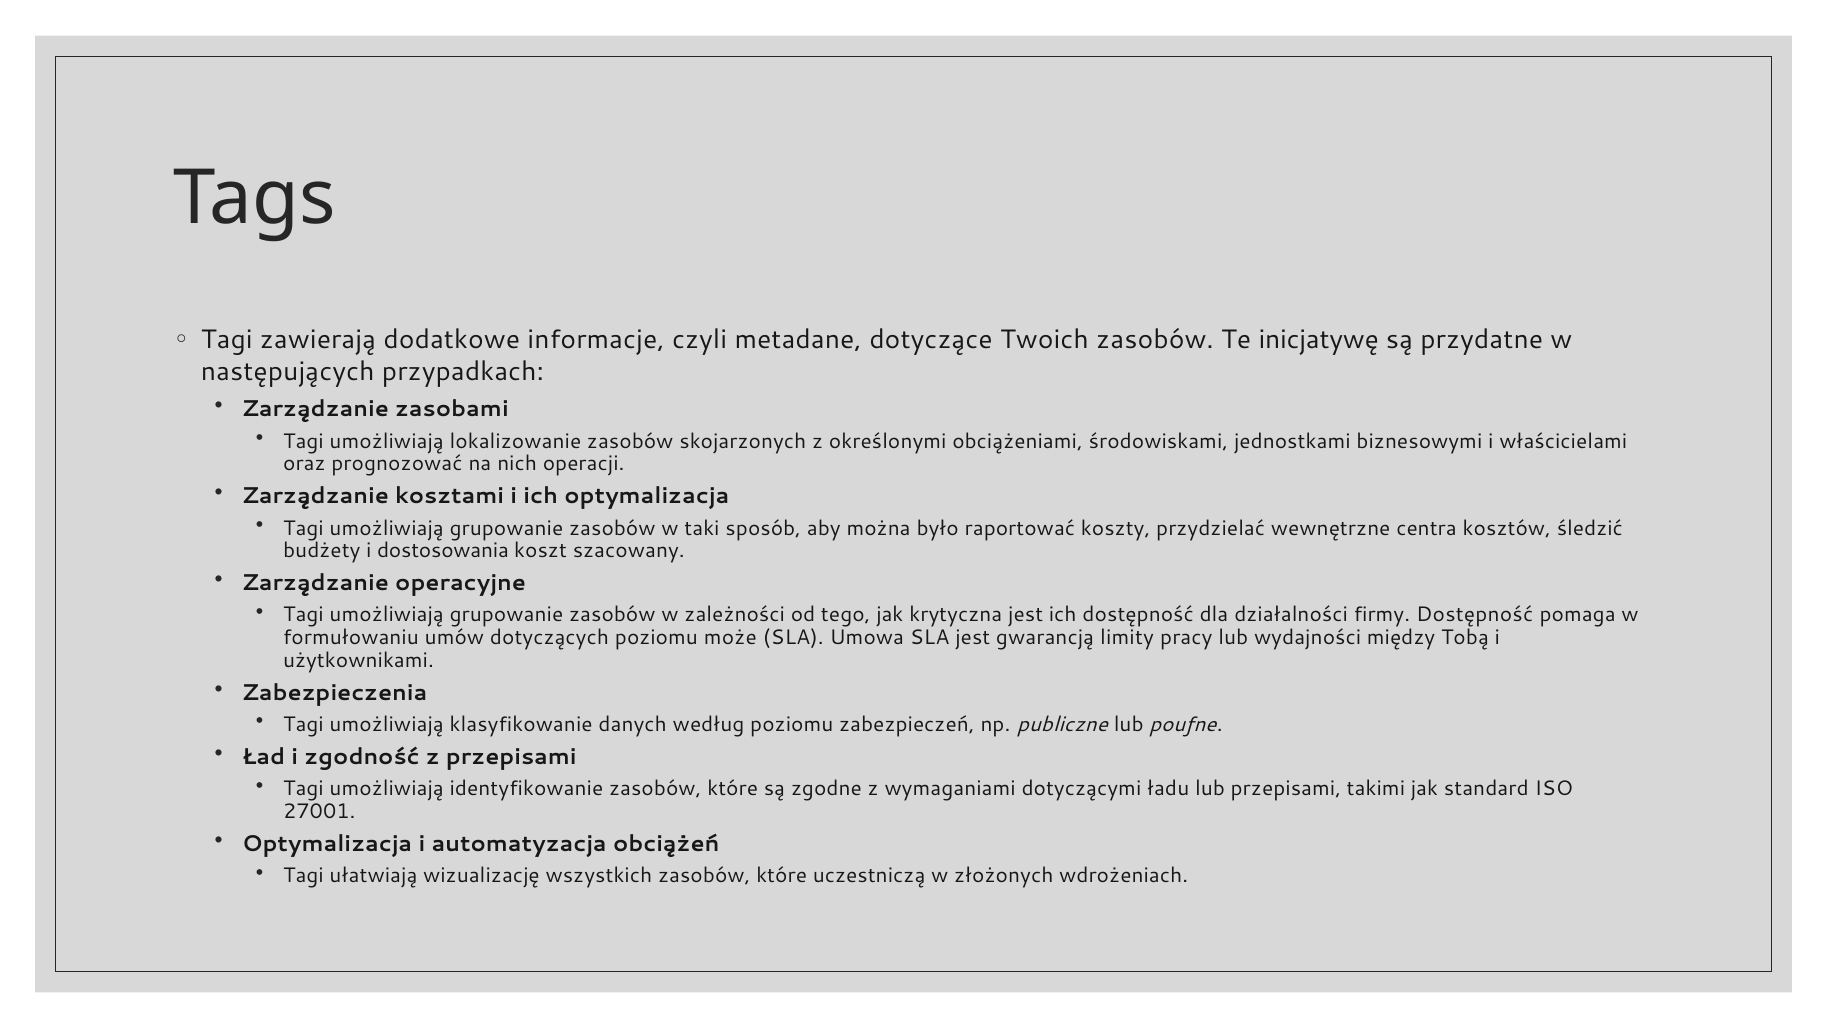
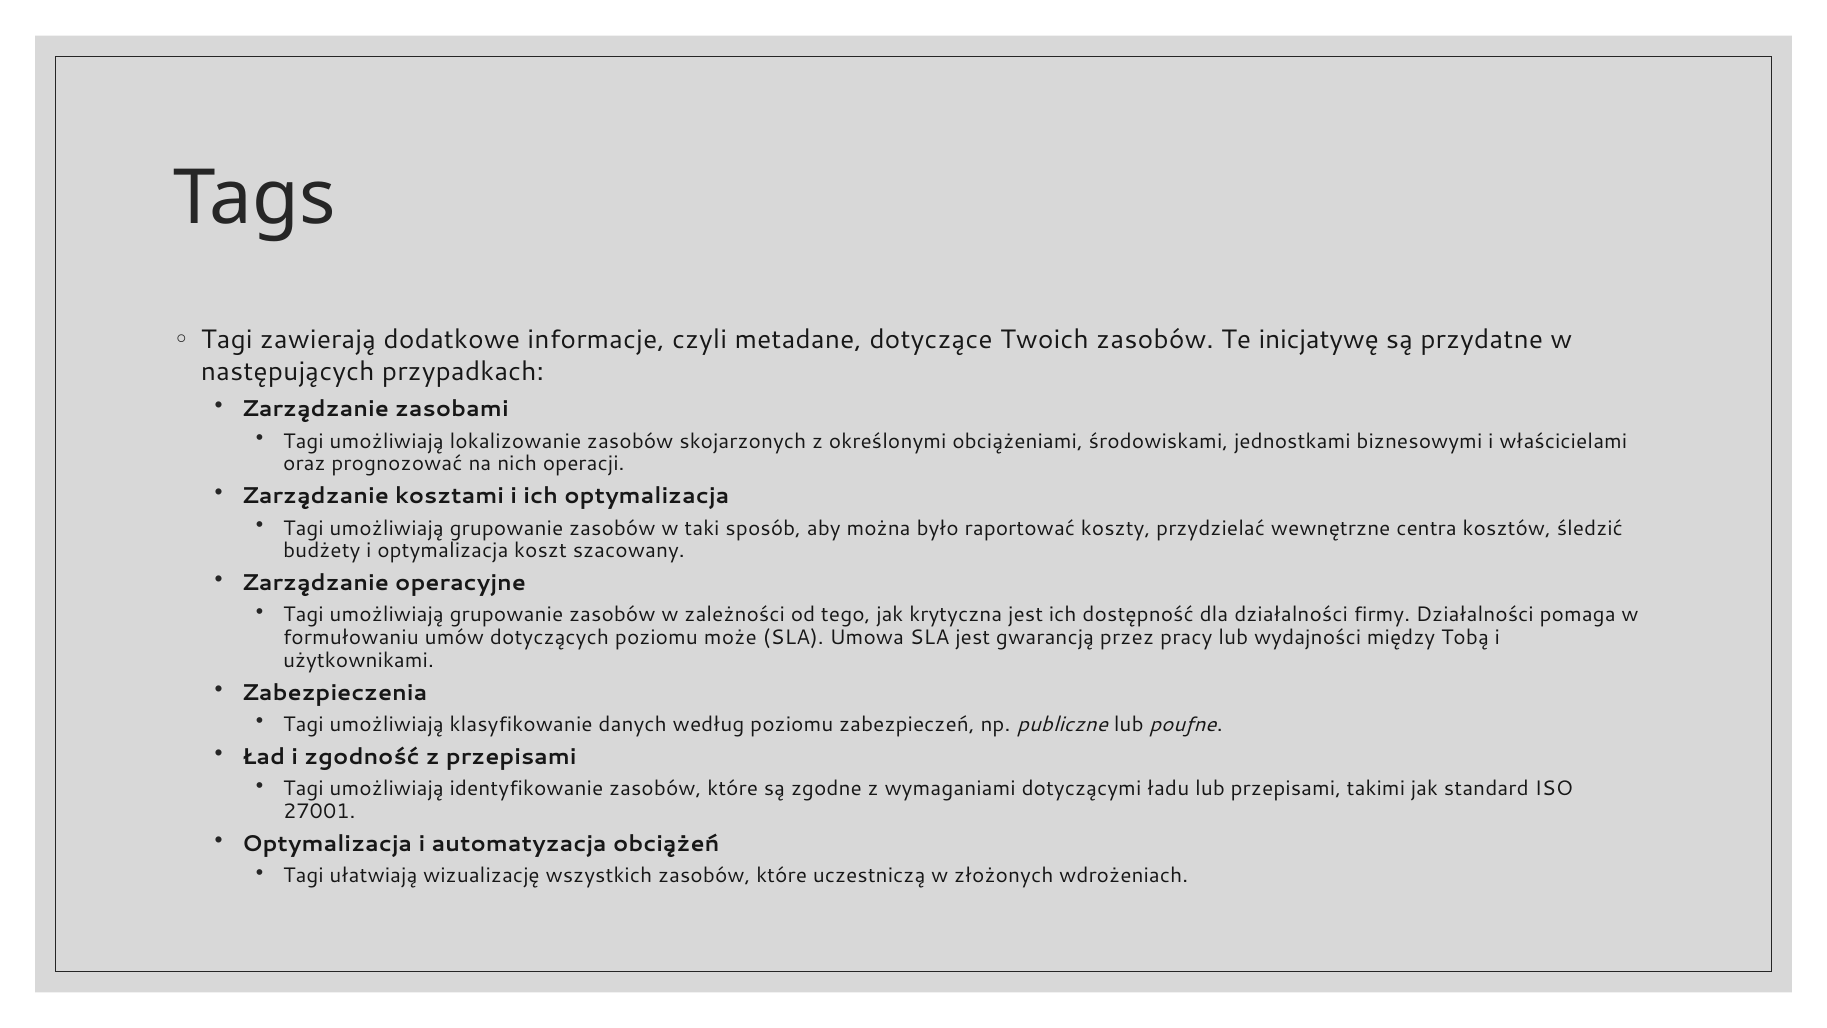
i dostosowania: dostosowania -> optymalizacja
firmy Dostępność: Dostępność -> Działalności
limity: limity -> przez
